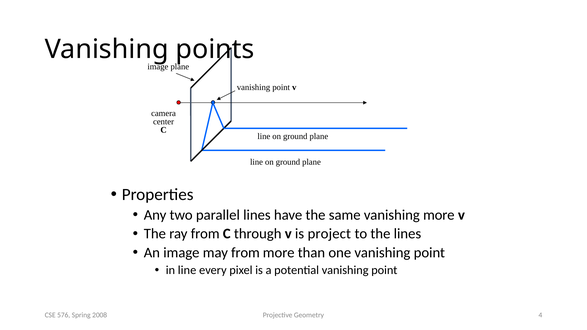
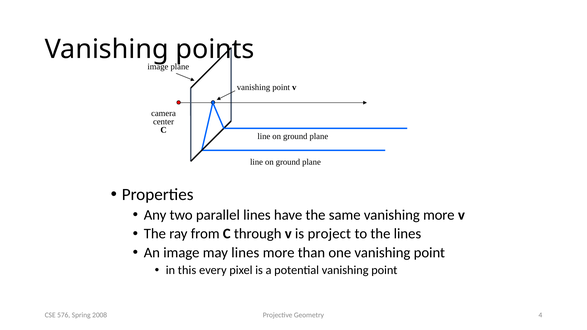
may from: from -> lines
in line: line -> this
